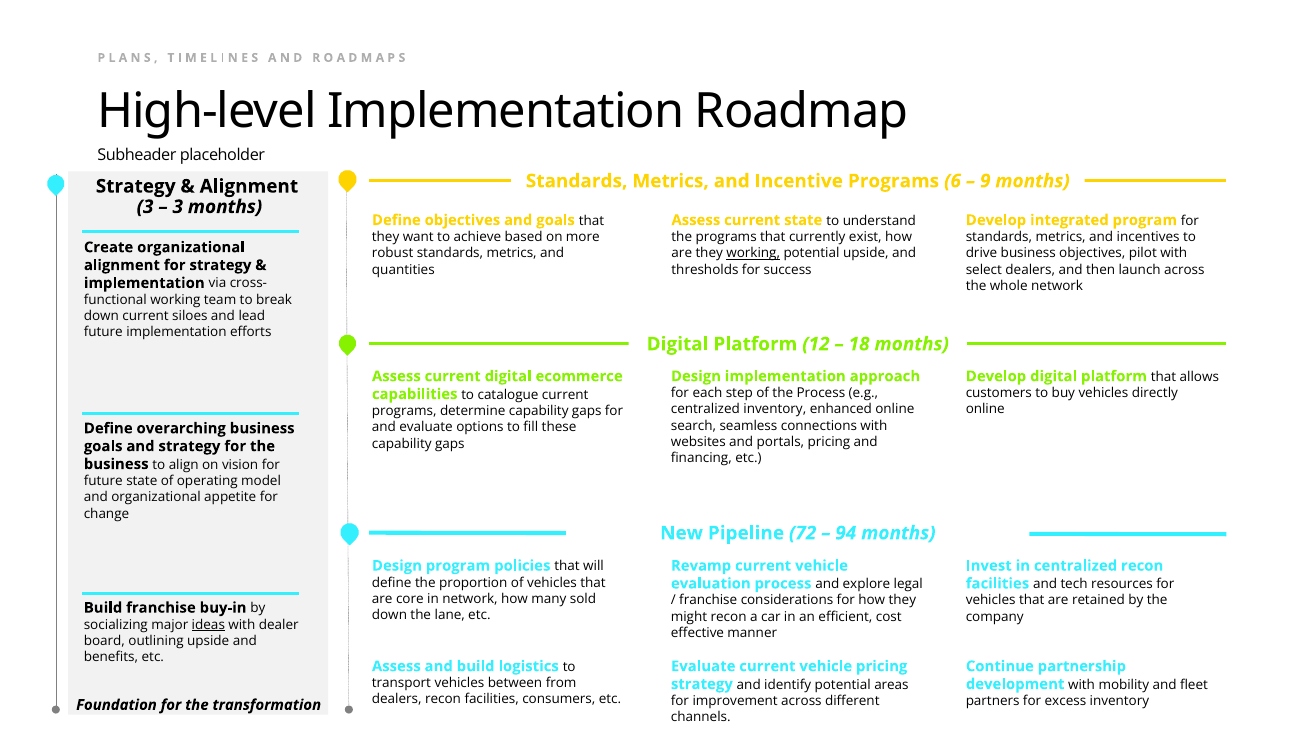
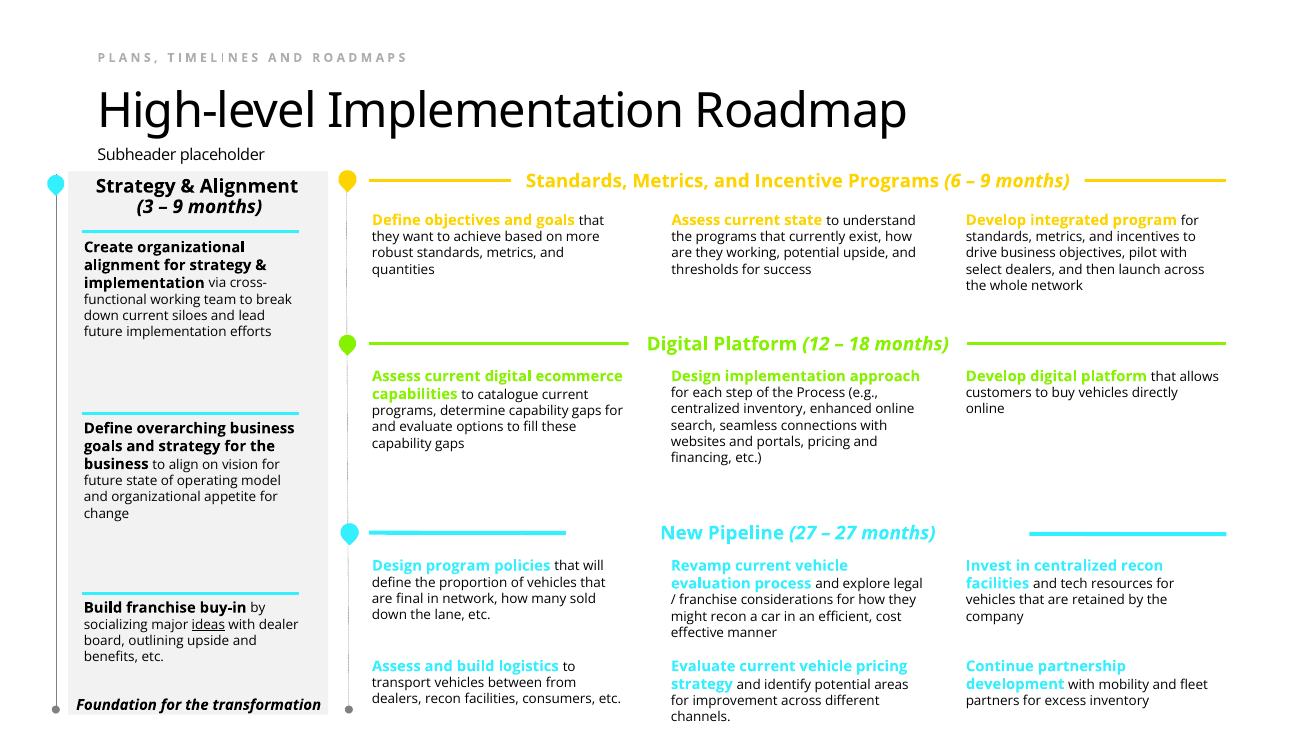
3 at (178, 207): 3 -> 9
working at (753, 254) underline: present -> none
Pipeline 72: 72 -> 27
94 at (846, 534): 94 -> 27
core: core -> final
